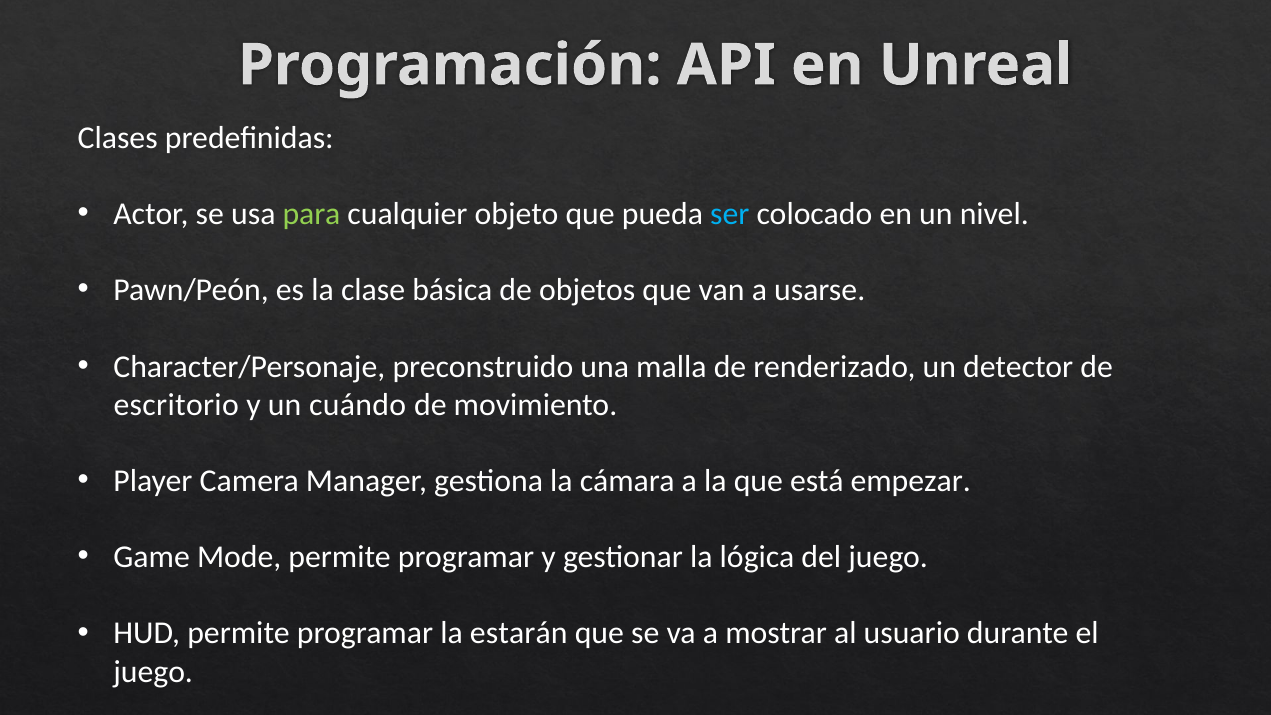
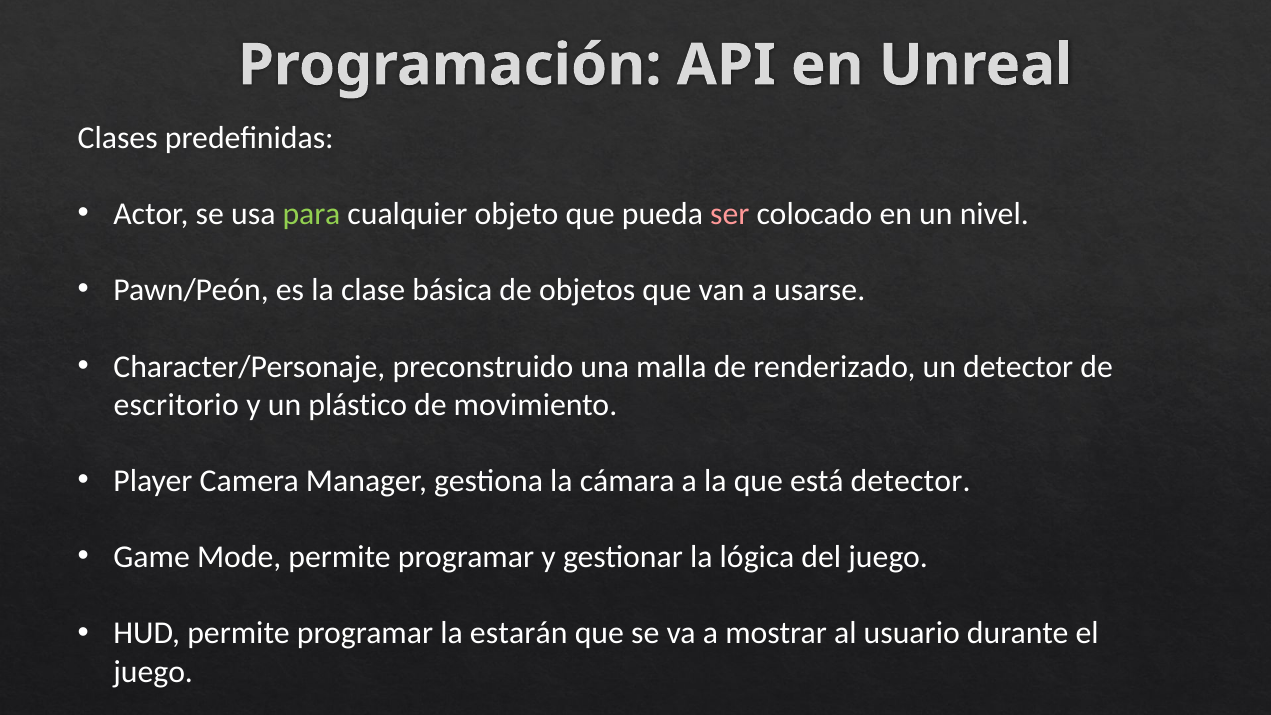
ser colour: light blue -> pink
cuándo: cuándo -> plástico
está empezar: empezar -> detector
